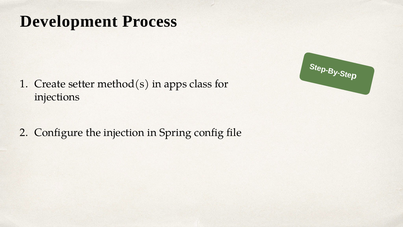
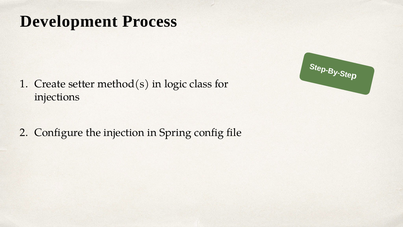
apps: apps -> logic
